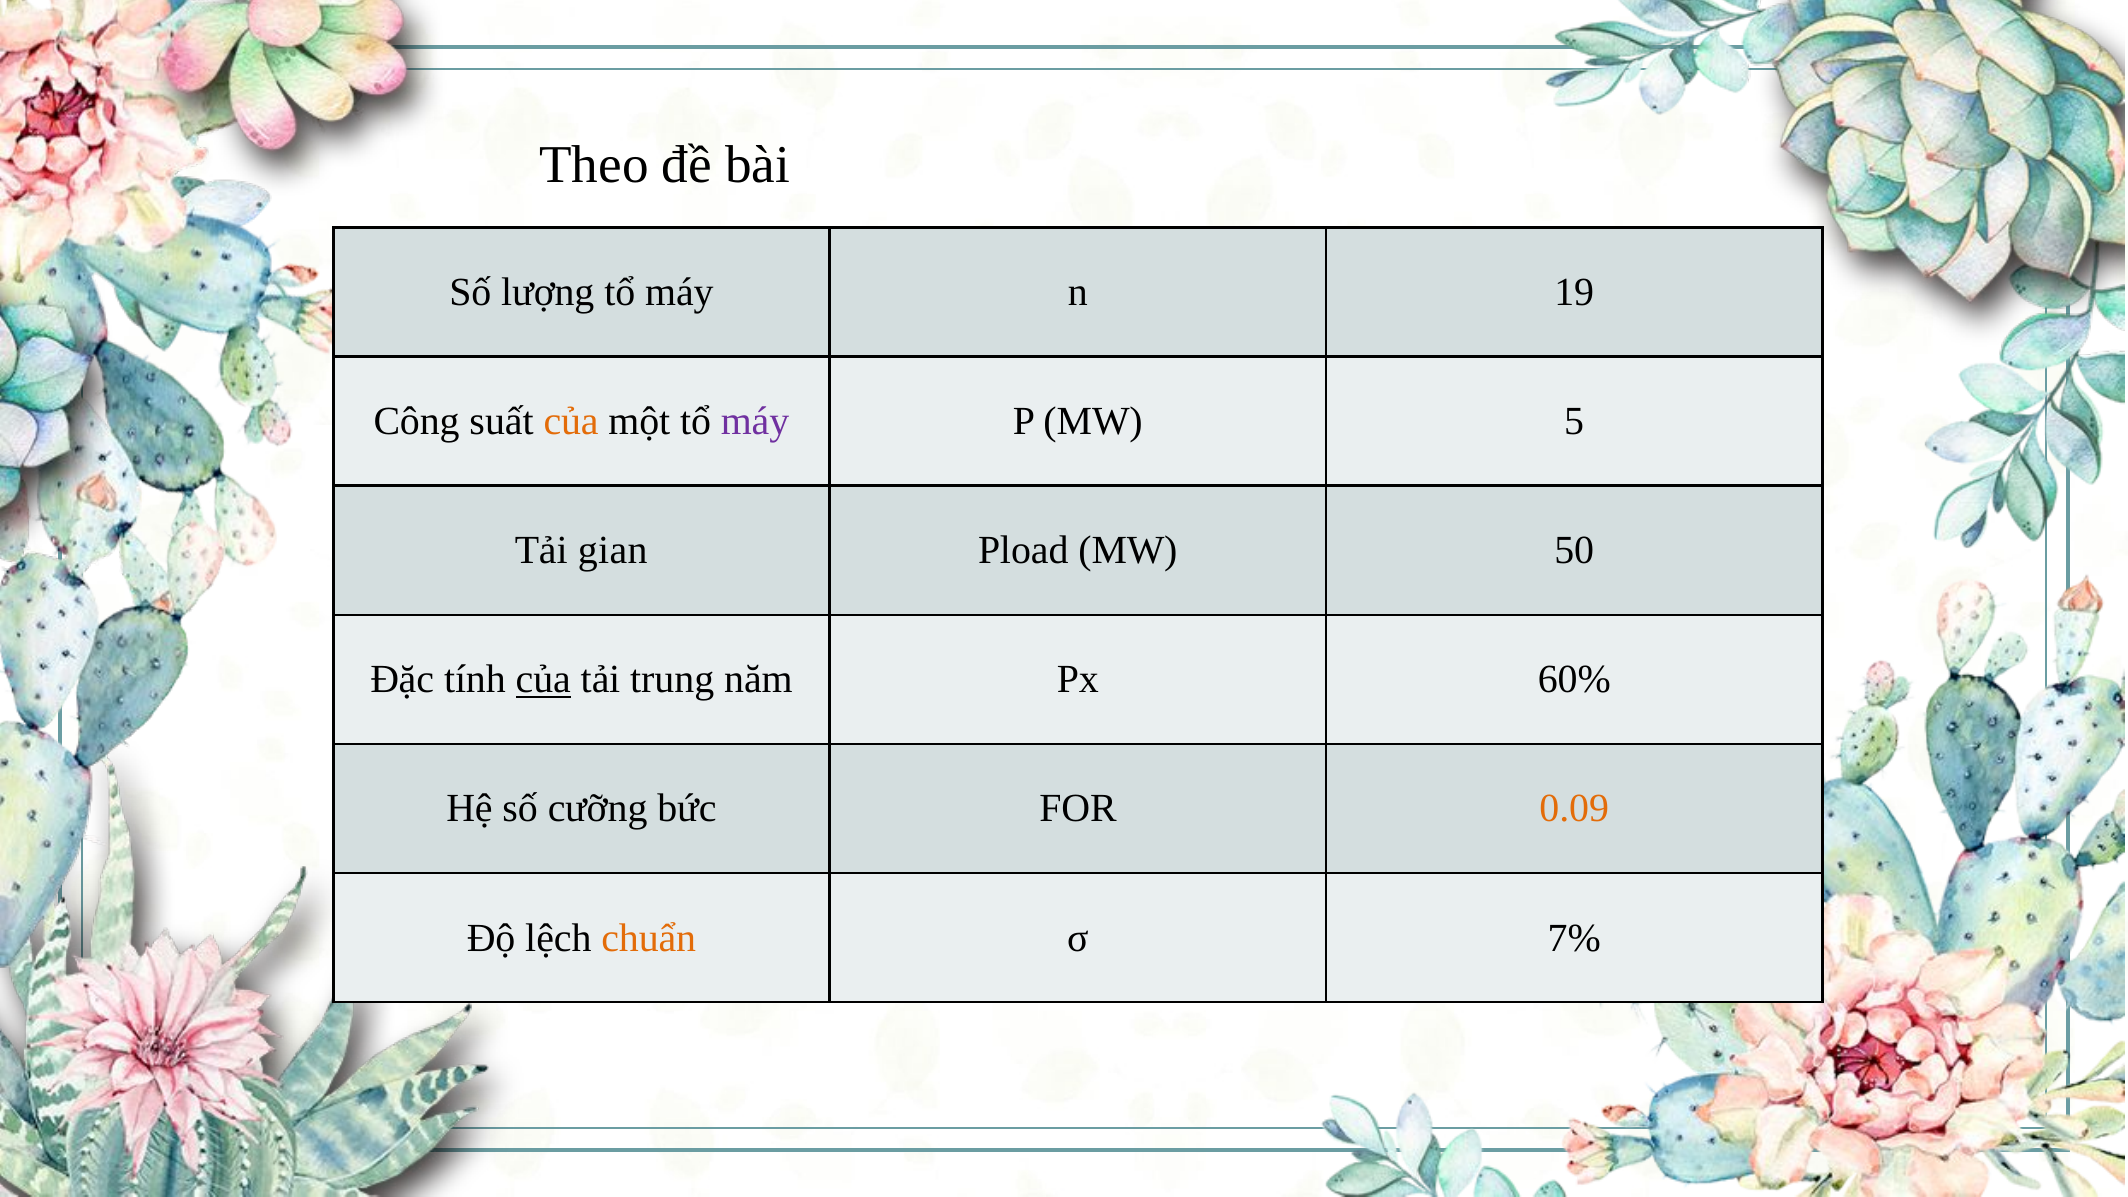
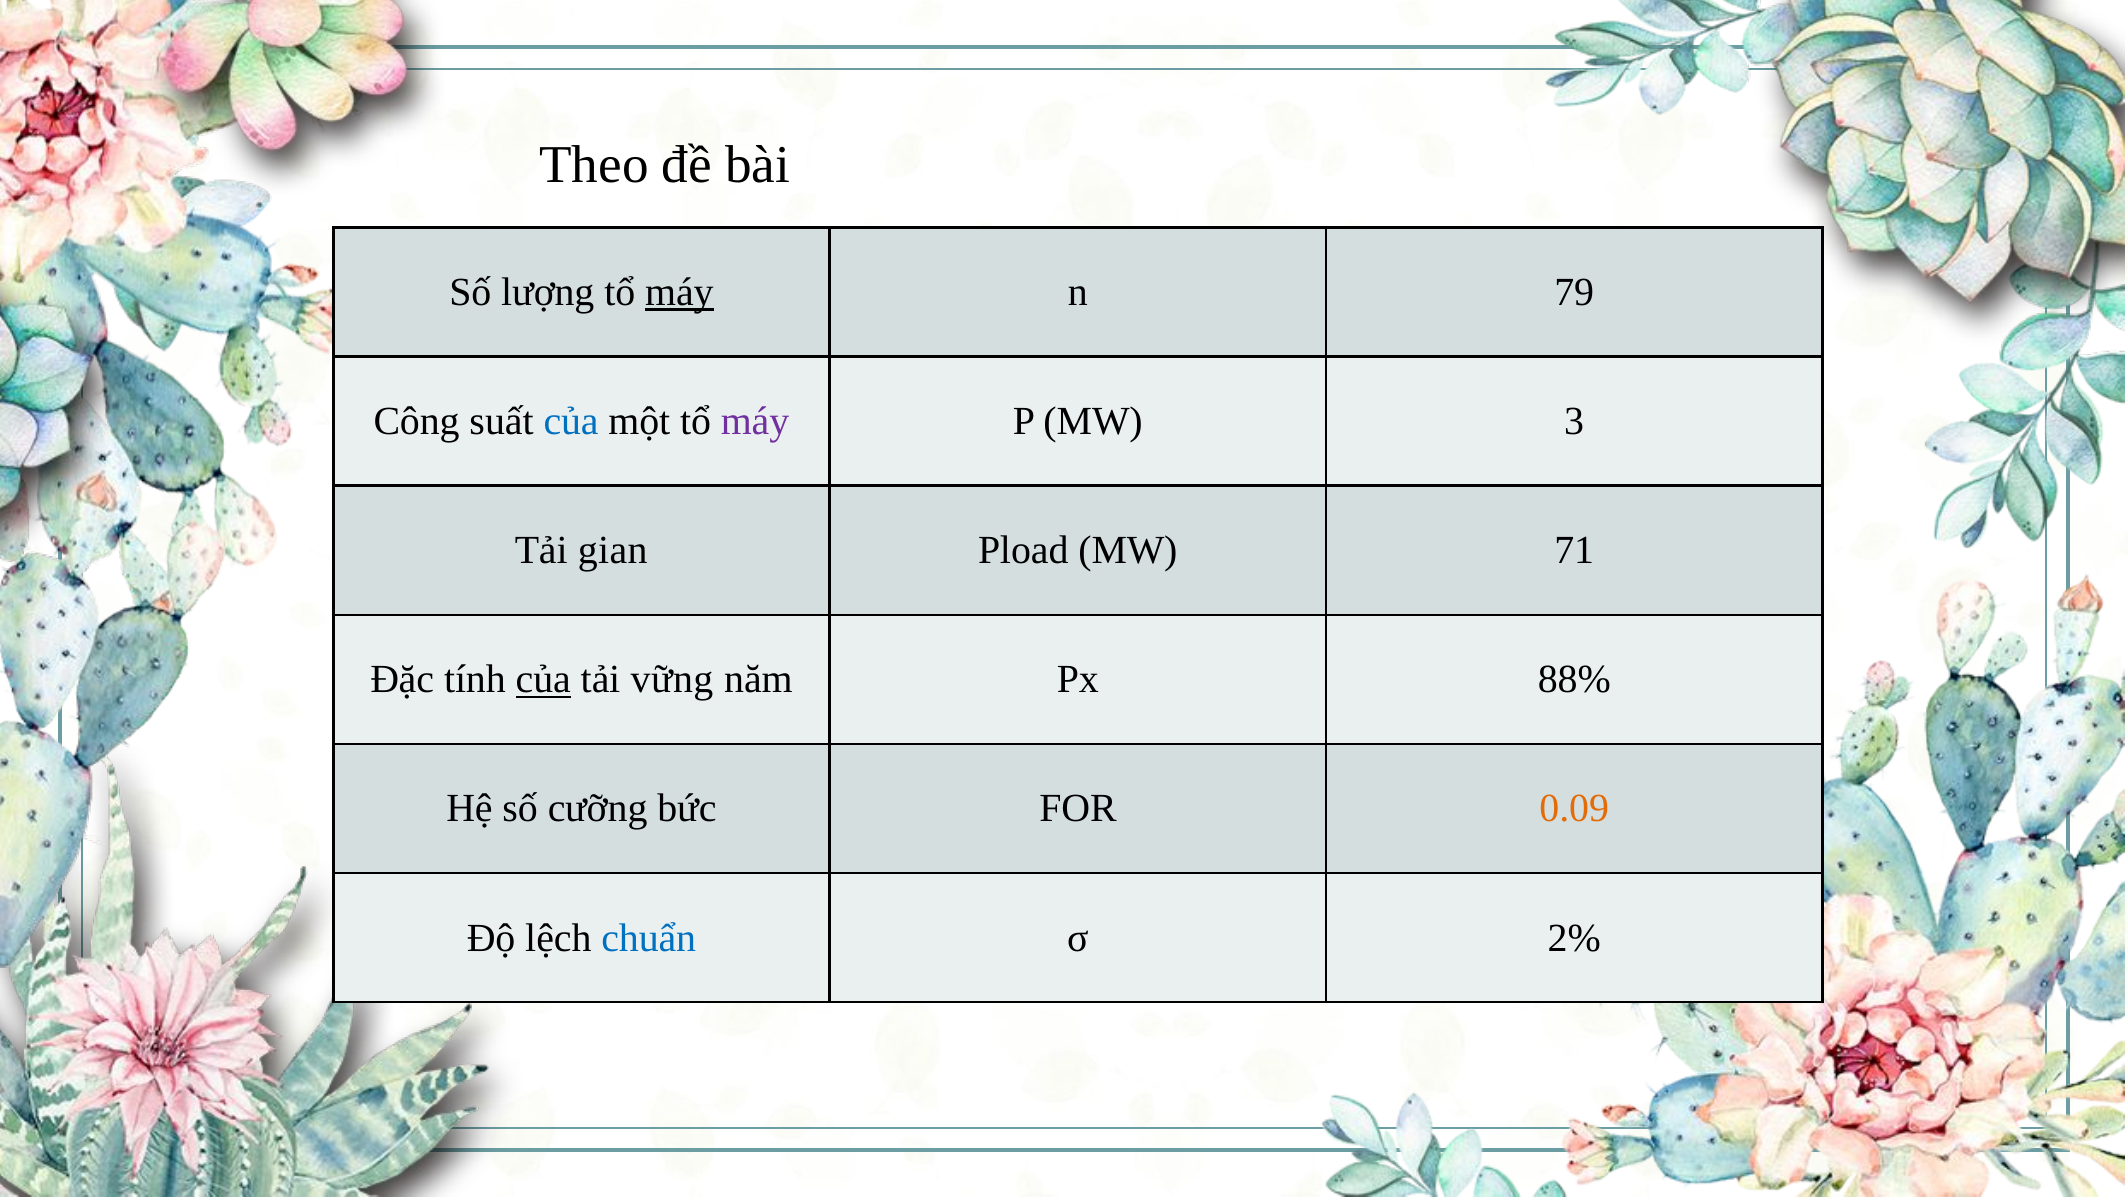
máy at (679, 292) underline: none -> present
19: 19 -> 79
của at (571, 421) colour: orange -> blue
5 at (1574, 421): 5 -> 3
50: 50 -> 71
trung: trung -> vững
60%: 60% -> 88%
chuẩn colour: orange -> blue
7%: 7% -> 2%
